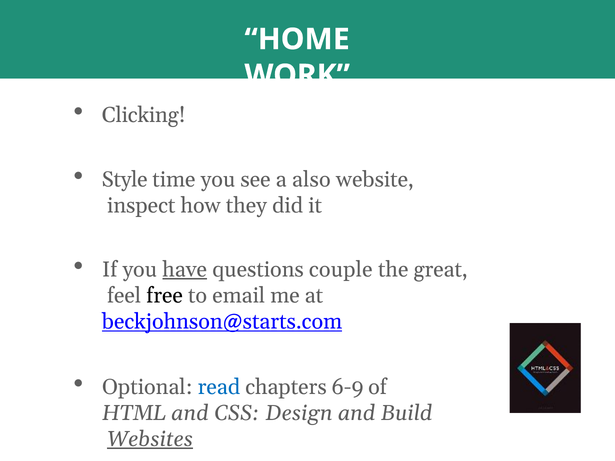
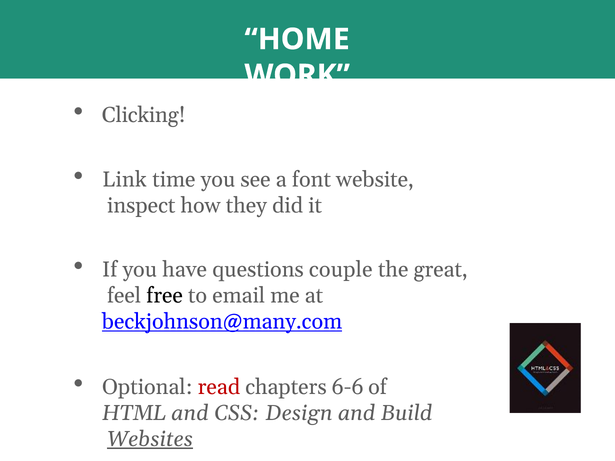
Style: Style -> Link
also: also -> font
have underline: present -> none
beckjohnson@starts.com: beckjohnson@starts.com -> beckjohnson@many.com
read colour: blue -> red
6-9: 6-9 -> 6-6
